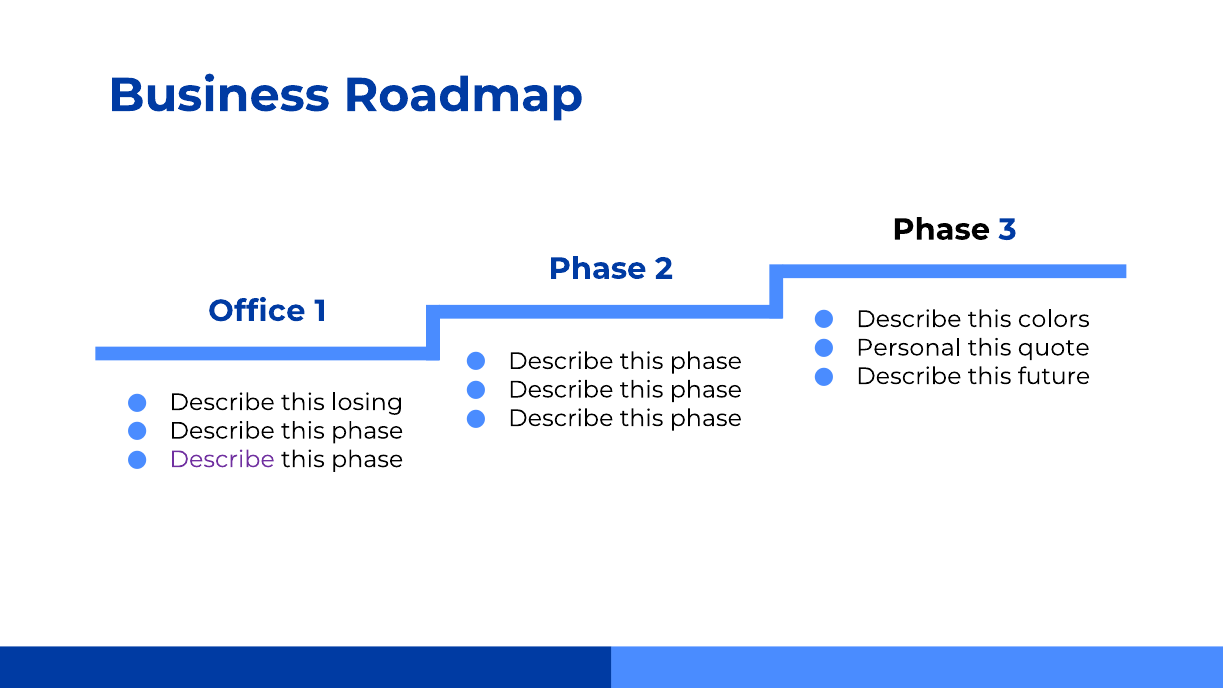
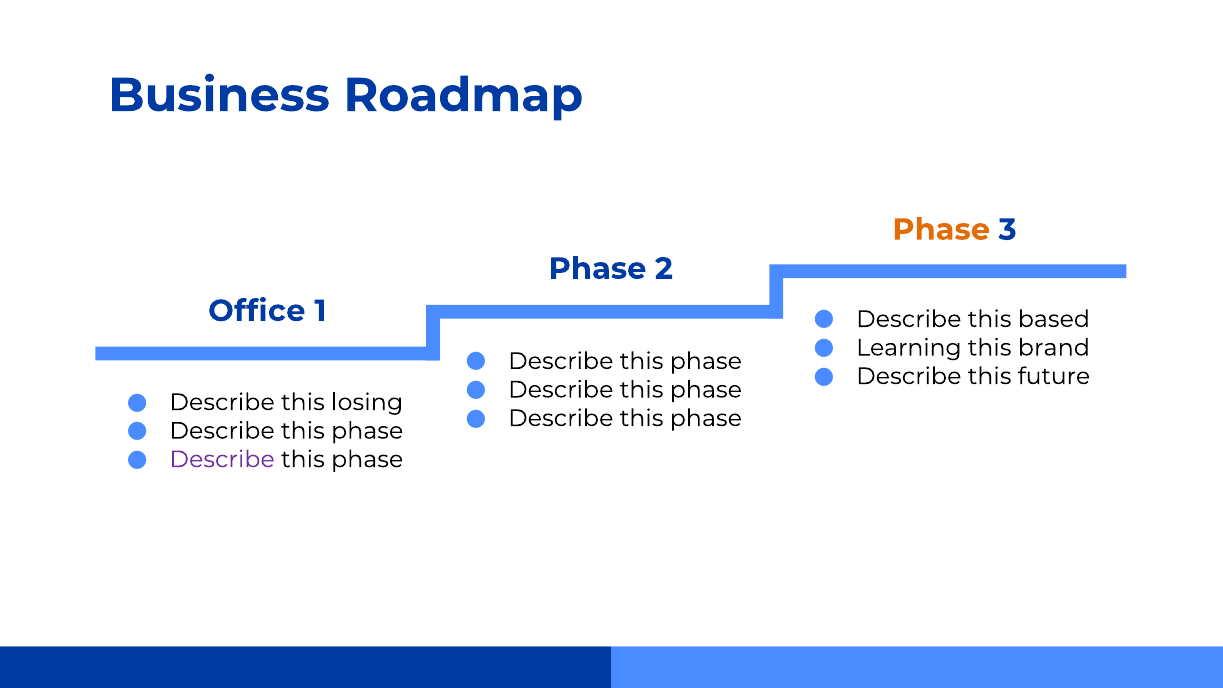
Phase at (941, 230) colour: black -> orange
colors: colors -> based
Personal: Personal -> Learning
quote: quote -> brand
